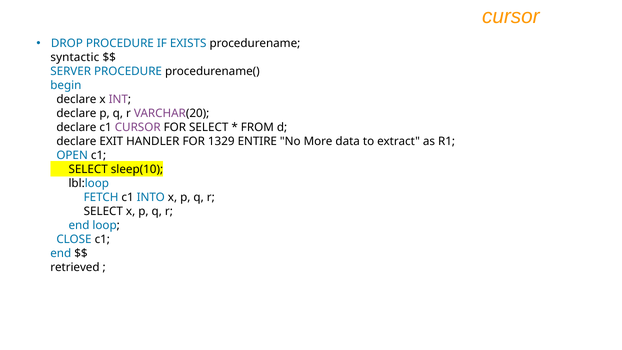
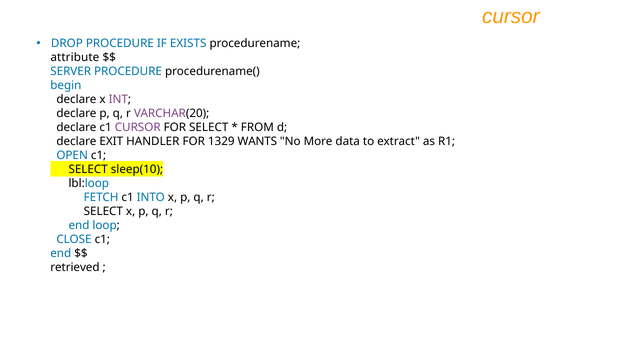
syntactic: syntactic -> attribute
ENTIRE: ENTIRE -> WANTS
